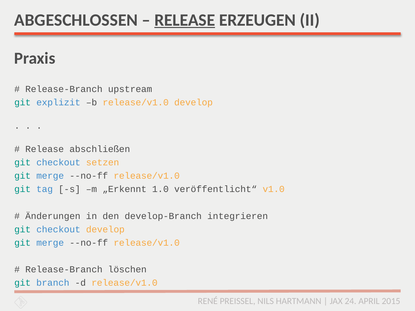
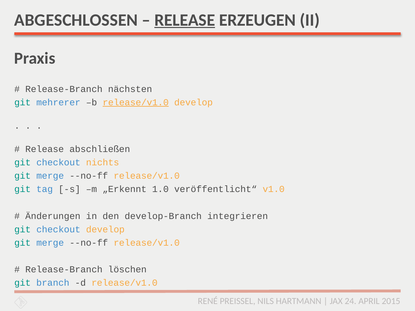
upstream: upstream -> nächsten
explizit: explizit -> mehrerer
release/v1.0 at (136, 103) underline: none -> present
setzen: setzen -> nichts
